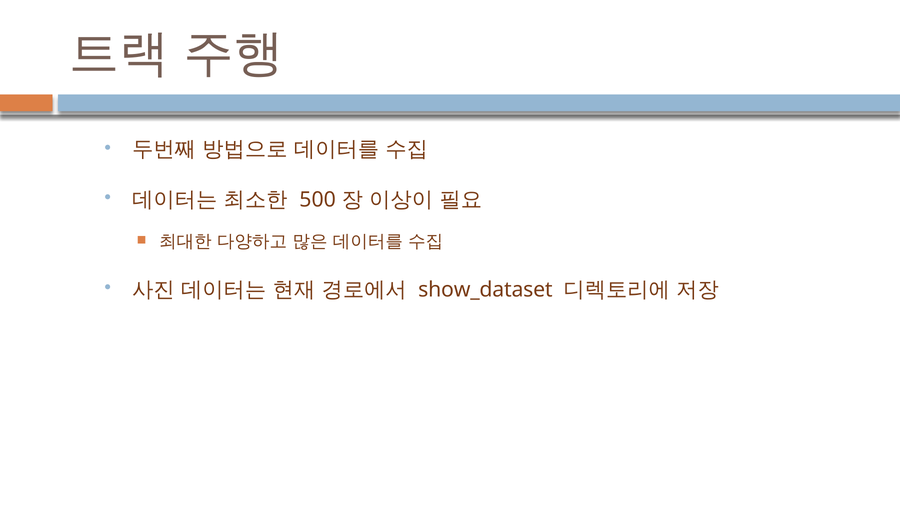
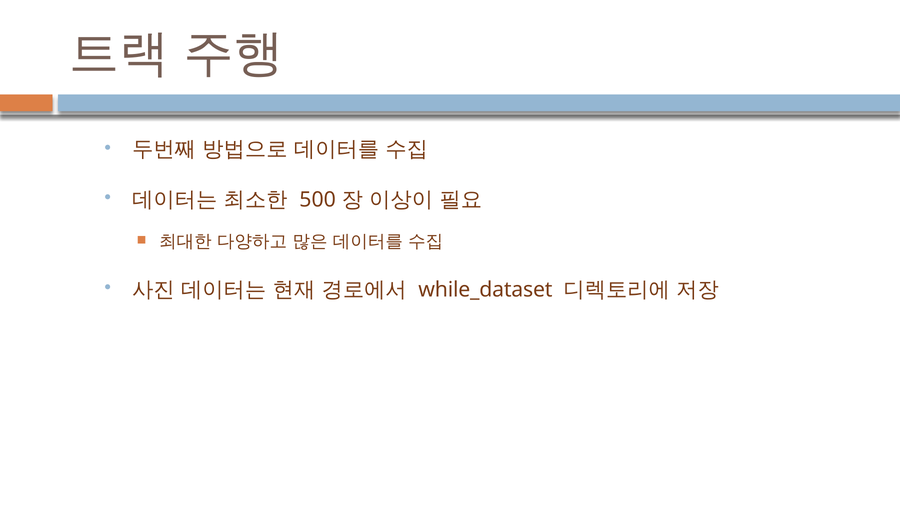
show_dataset: show_dataset -> while_dataset
